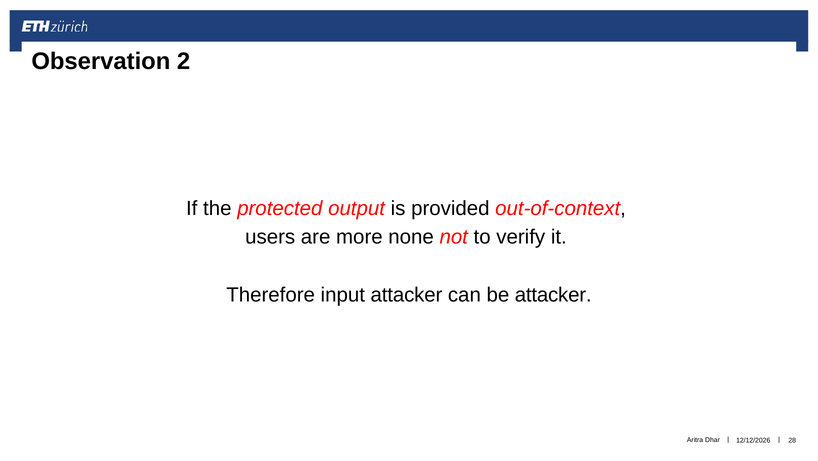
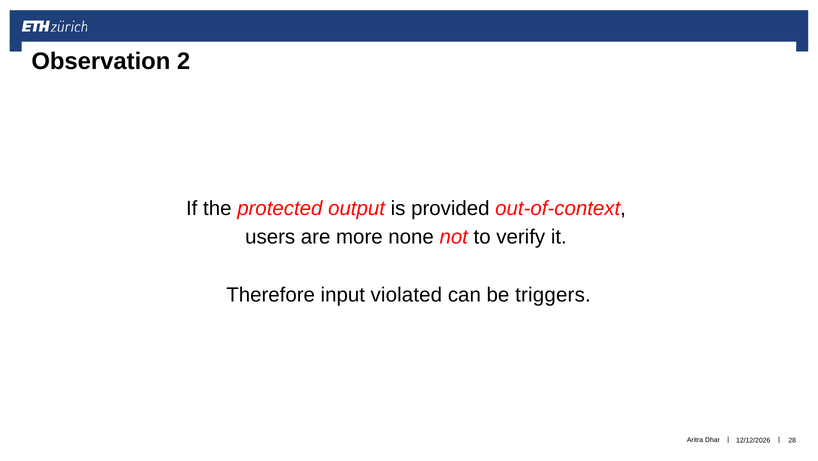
input attacker: attacker -> violated
be attacker: attacker -> triggers
